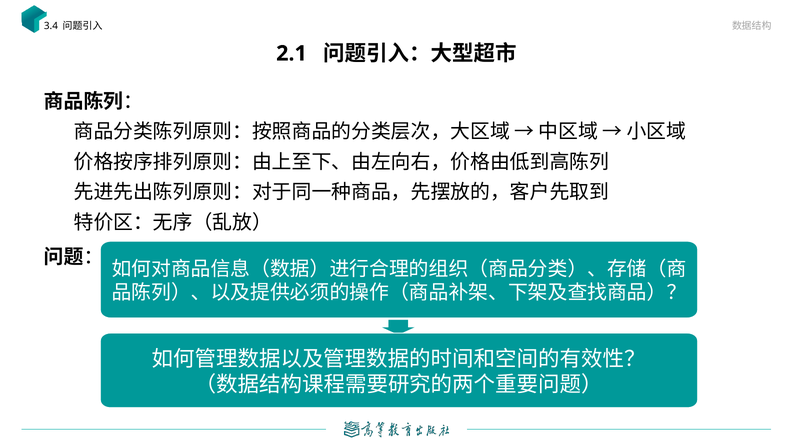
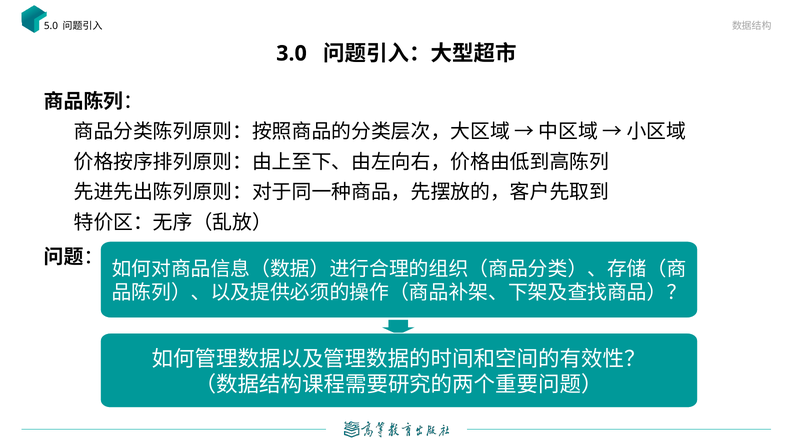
3.4: 3.4 -> 5.0
2.1: 2.1 -> 3.0
